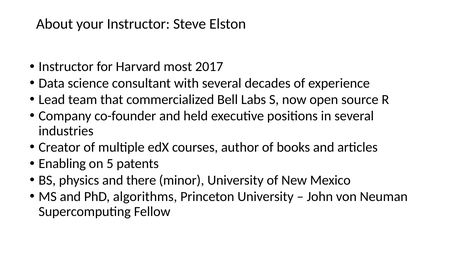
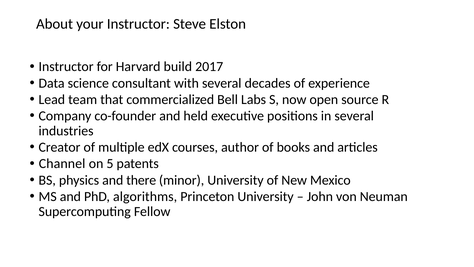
most: most -> build
Enabling: Enabling -> Channel
